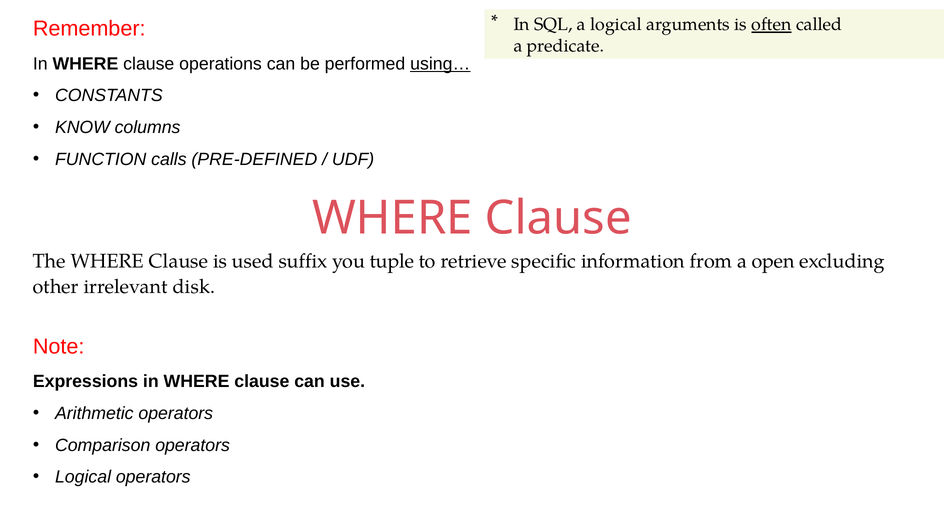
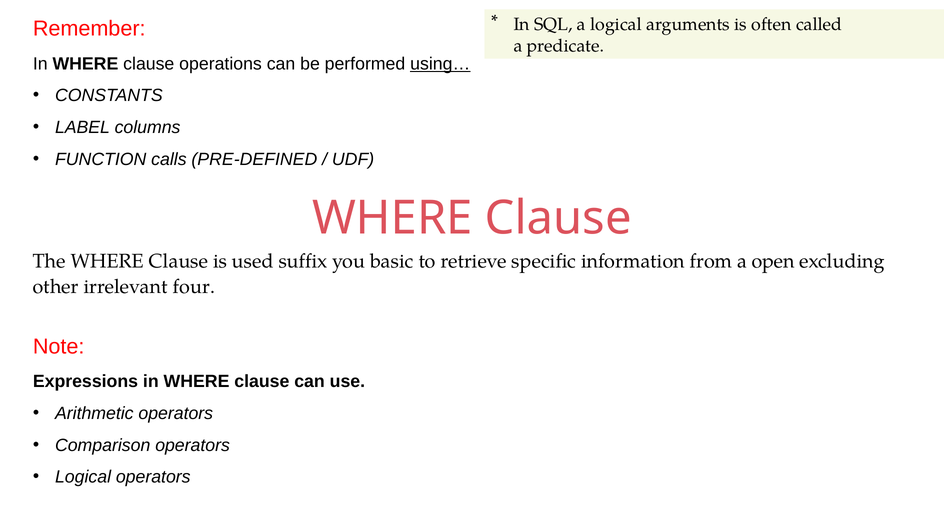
often underline: present -> none
KNOW: KNOW -> LABEL
tuple: tuple -> basic
disk: disk -> four
